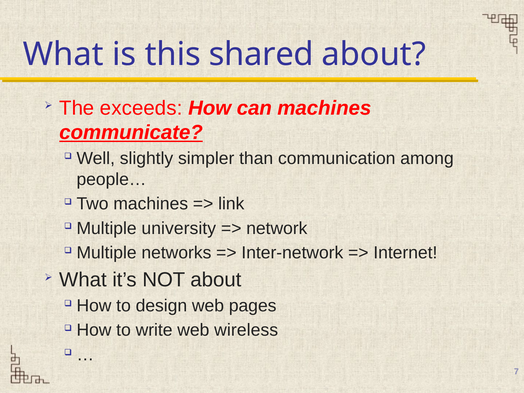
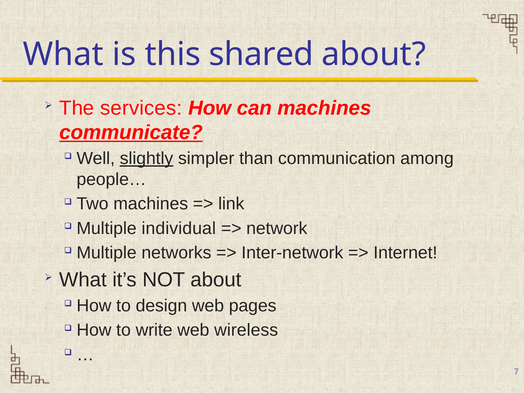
exceeds: exceeds -> services
slightly underline: none -> present
university: university -> individual
